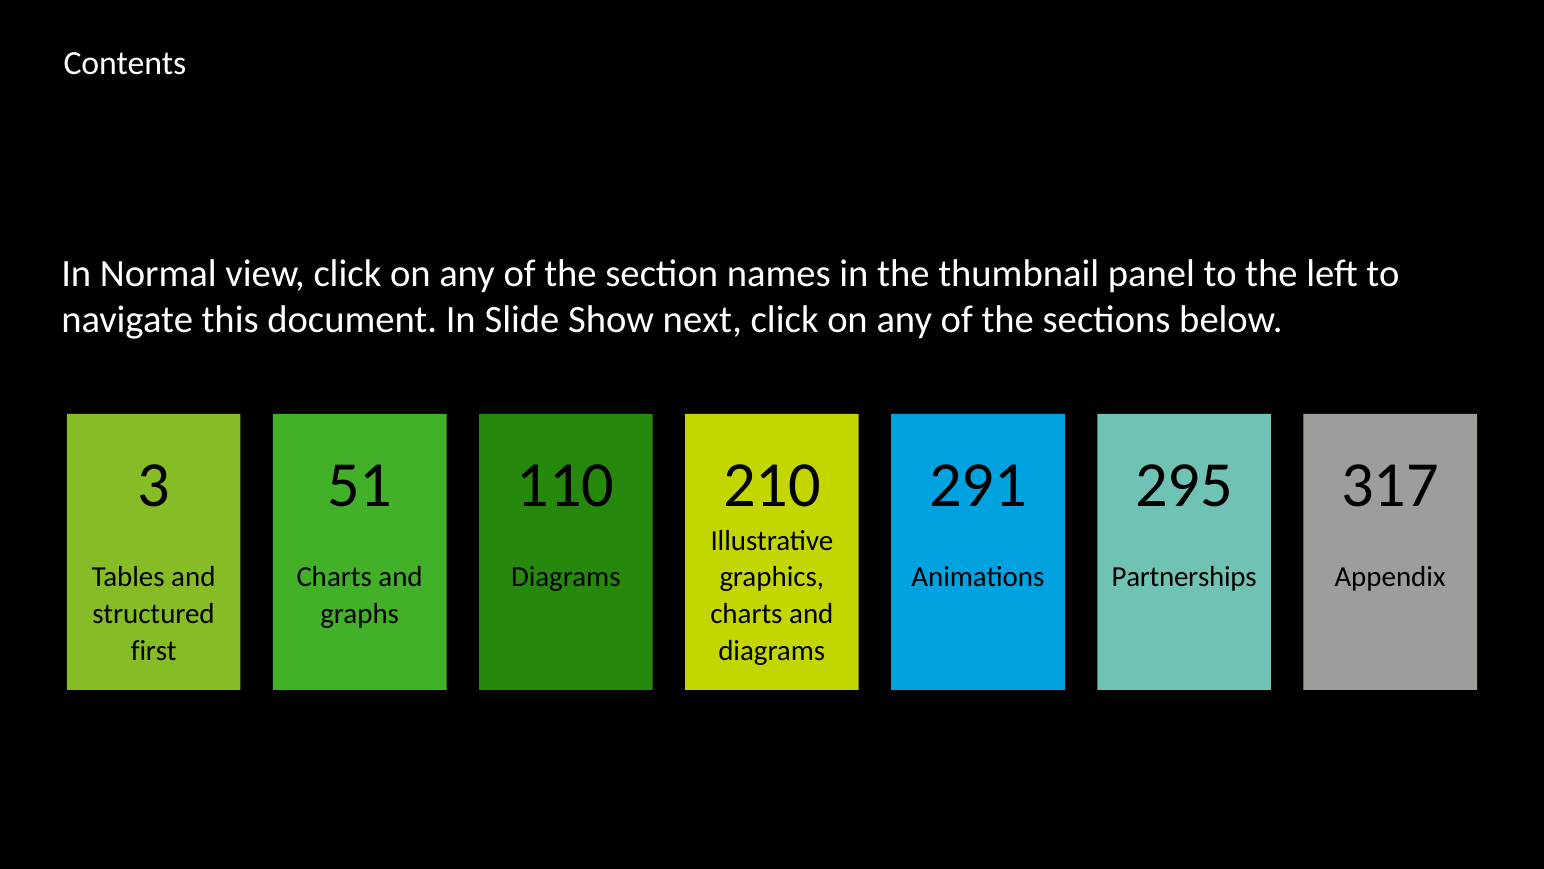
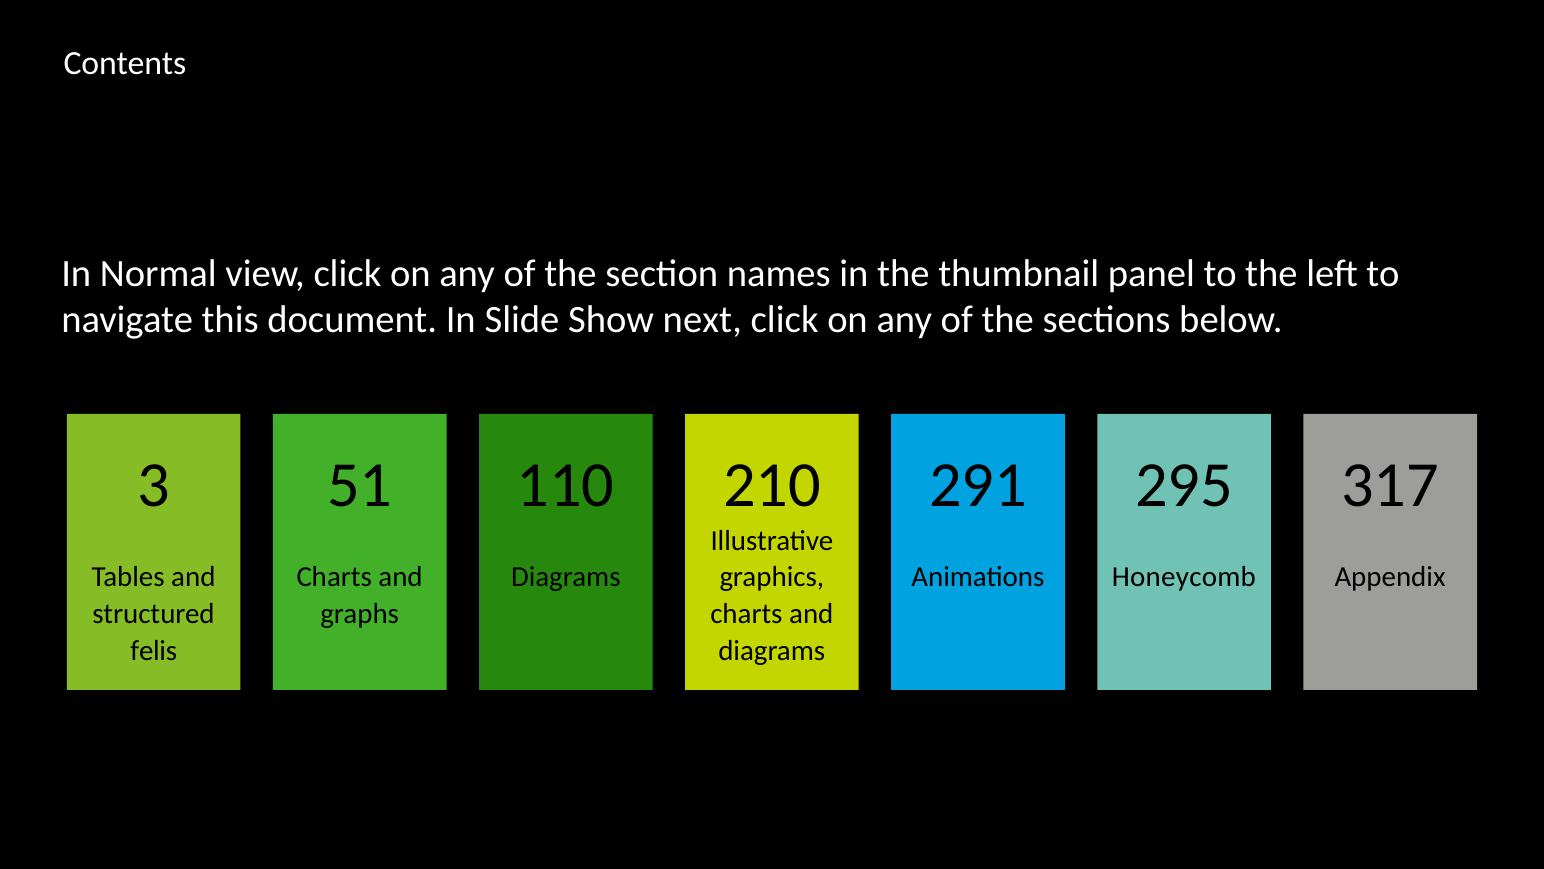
Partnerships: Partnerships -> Honeycomb
first: first -> felis
